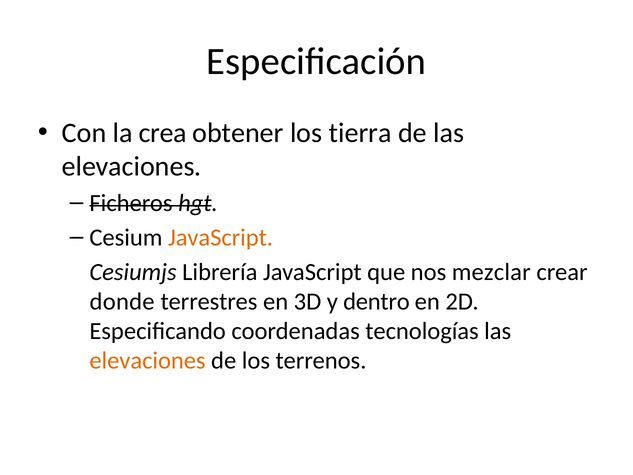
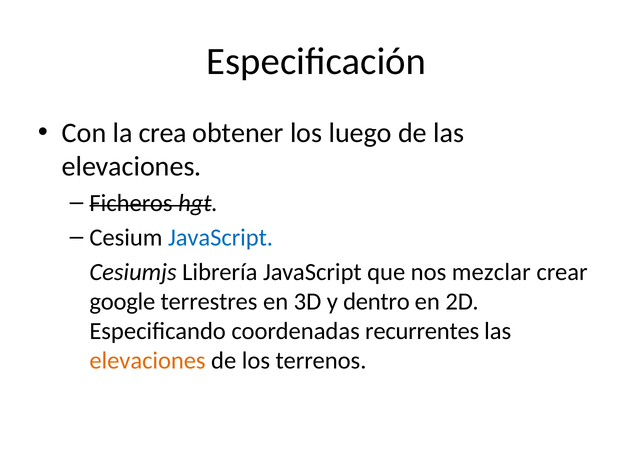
tierra: tierra -> luego
JavaScript at (220, 237) colour: orange -> blue
donde: donde -> google
tecnologías: tecnologías -> recurrentes
